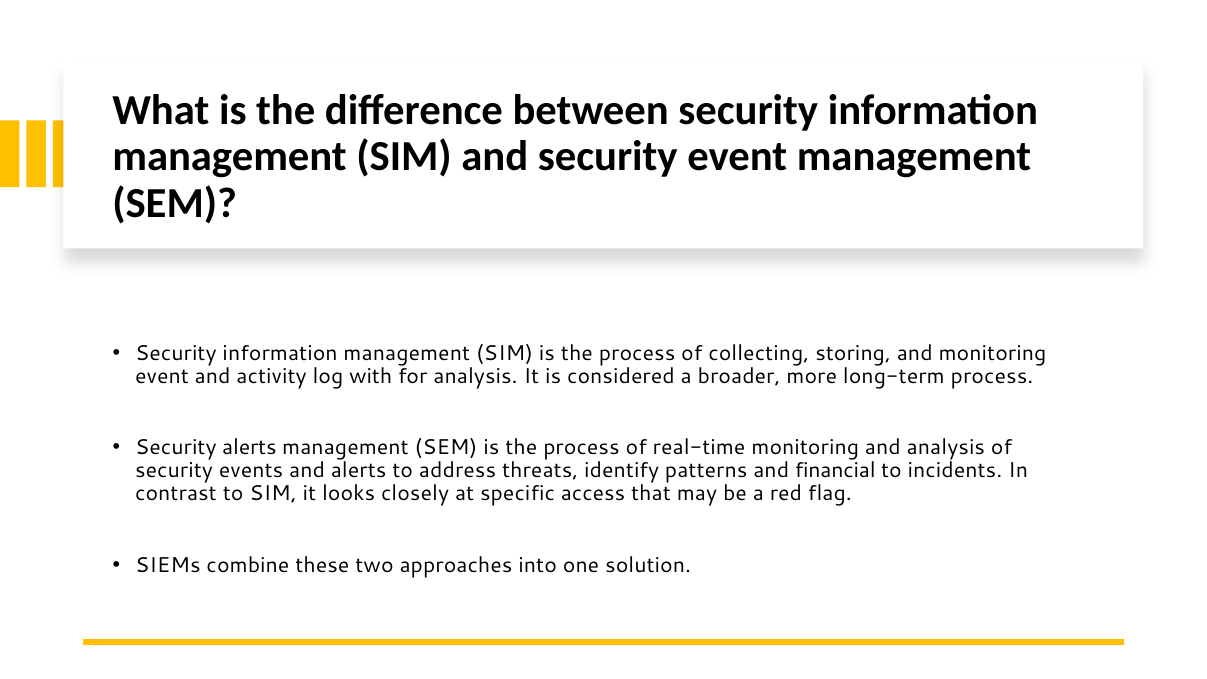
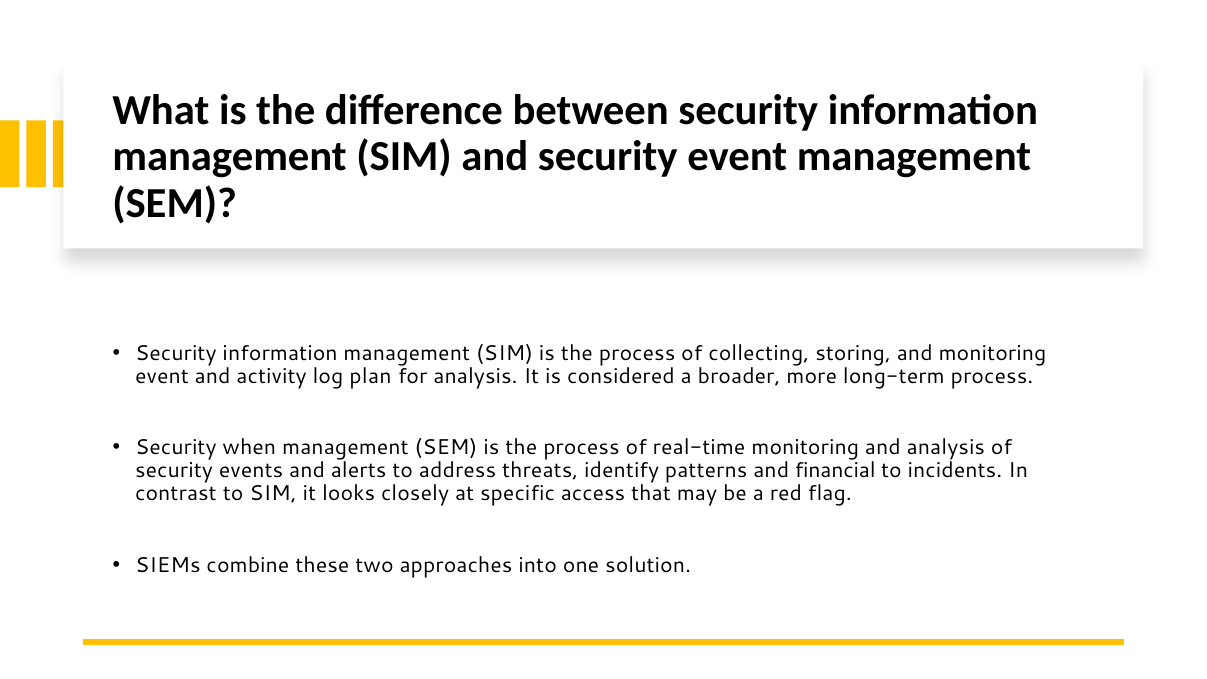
with: with -> plan
Security alerts: alerts -> when
